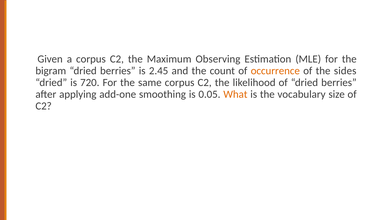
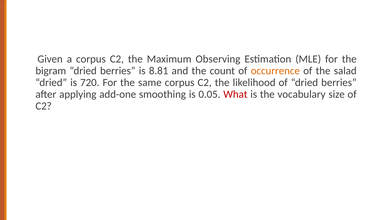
2.45: 2.45 -> 8.81
sides: sides -> salad
What colour: orange -> red
